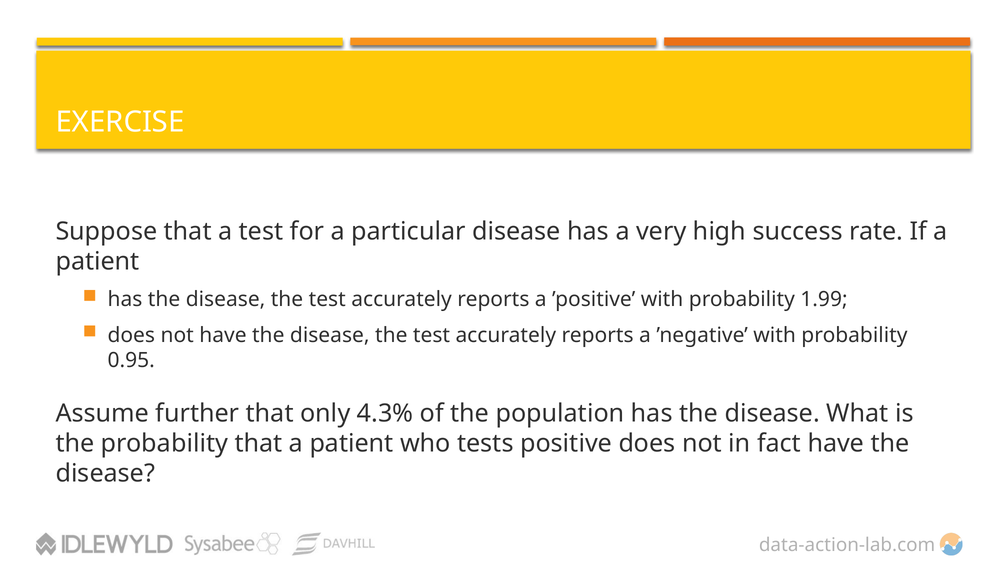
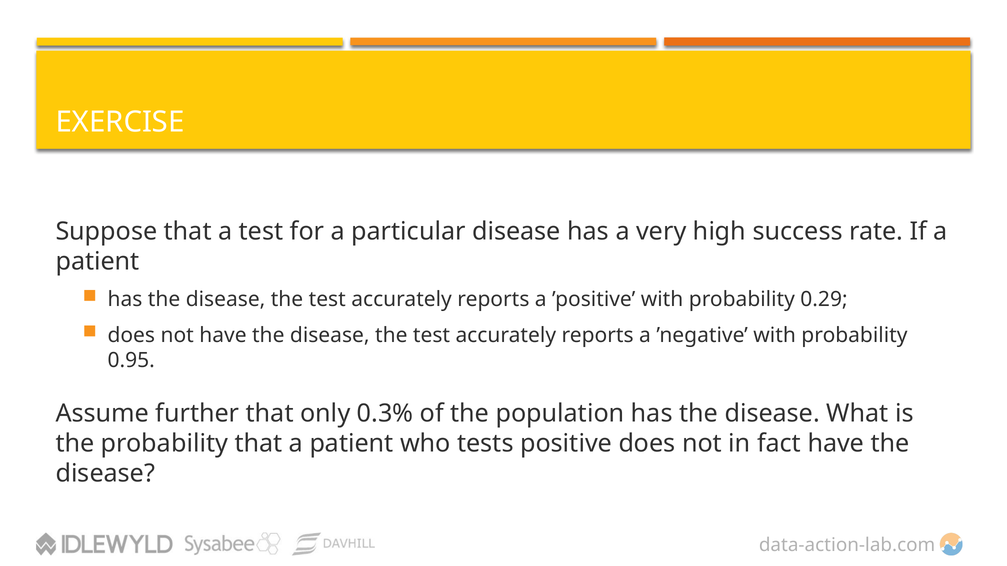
1.99: 1.99 -> 0.29
4.3%: 4.3% -> 0.3%
